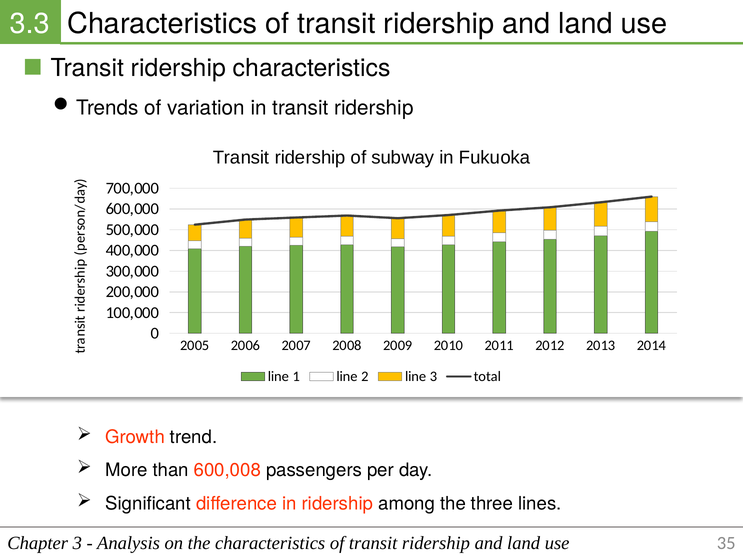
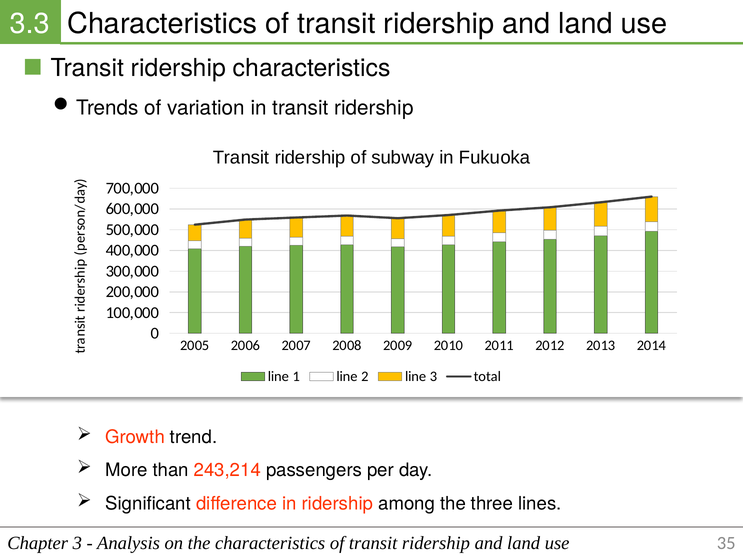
600,008: 600,008 -> 243,214
